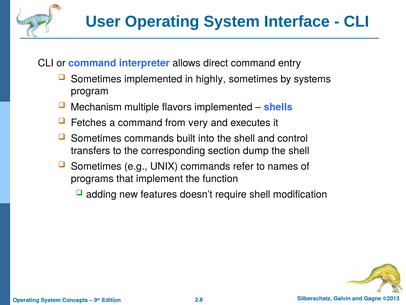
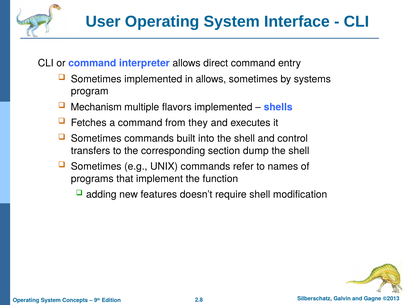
in highly: highly -> allows
very: very -> they
